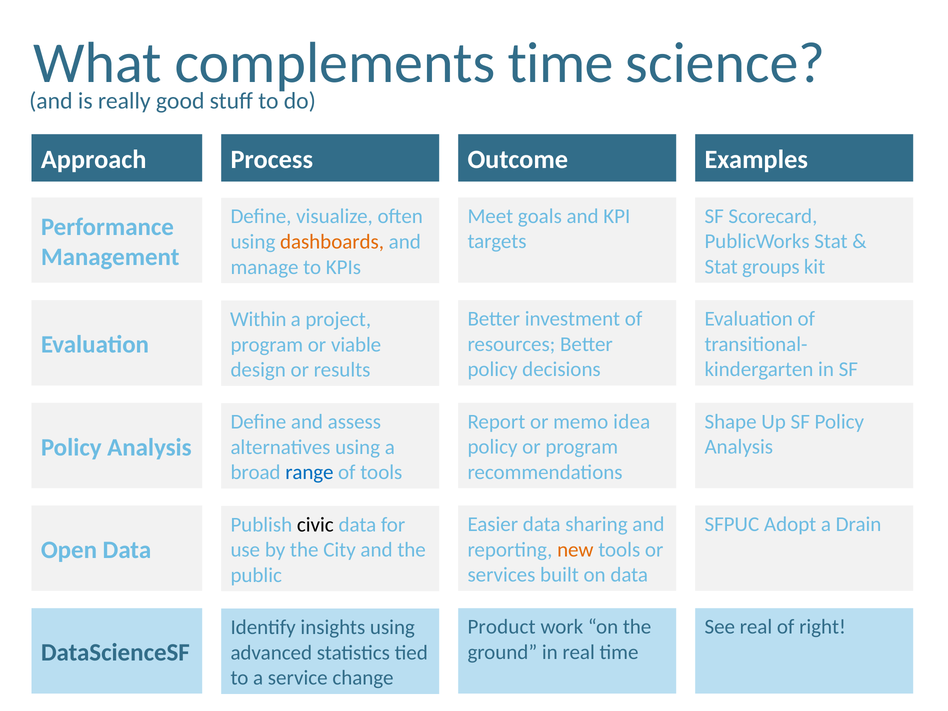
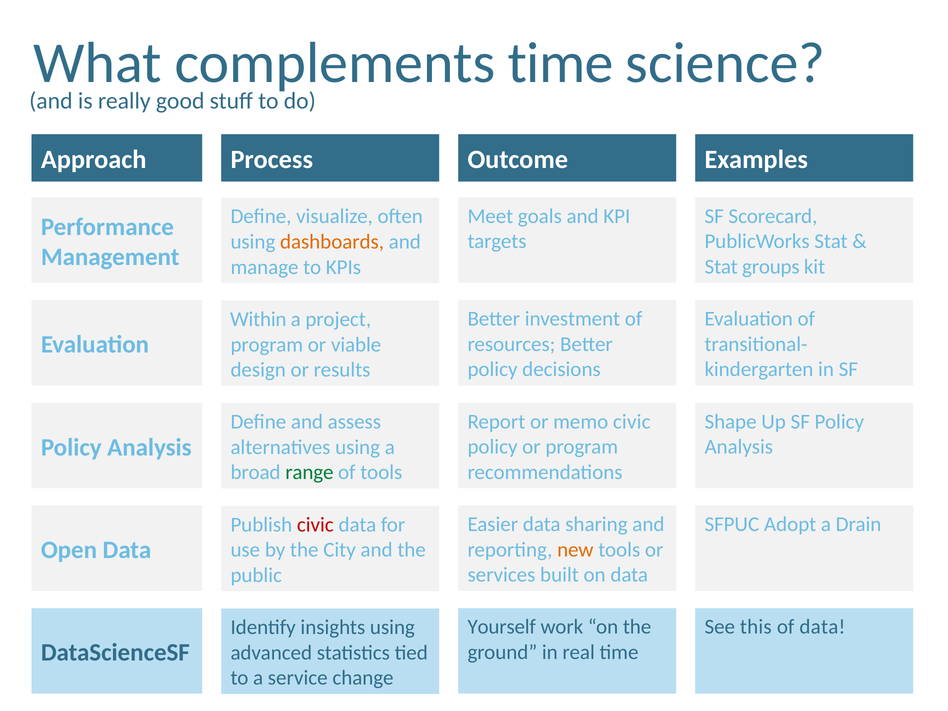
memo idea: idea -> civic
range colour: blue -> green
civic at (315, 525) colour: black -> red
Product: Product -> Yourself
See real: real -> this
of right: right -> data
